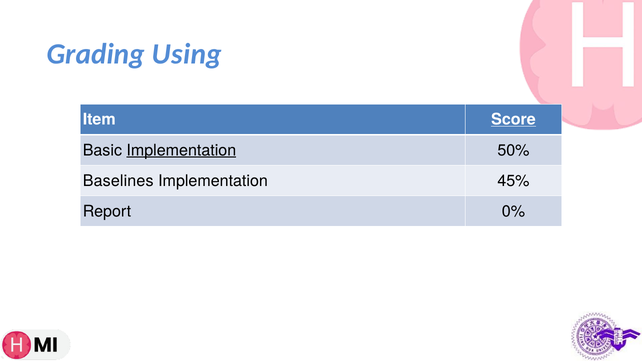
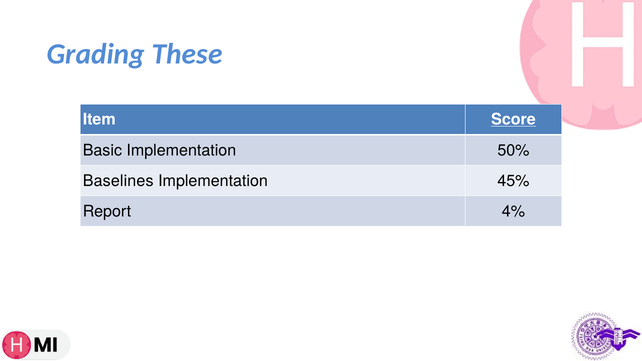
Using: Using -> These
Implementation at (181, 150) underline: present -> none
0%: 0% -> 4%
